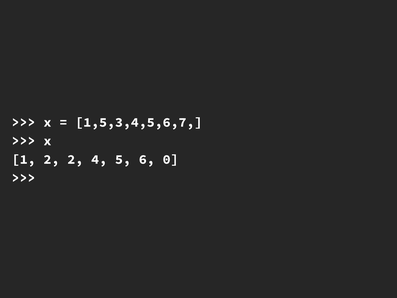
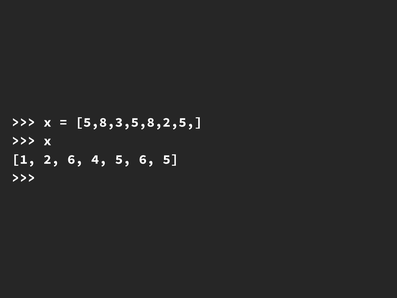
1,5,3,4,5,6,7: 1,5,3,4,5,6,7 -> 5,8,3,5,8,2,5
2 2: 2 -> 6
6 0: 0 -> 5
